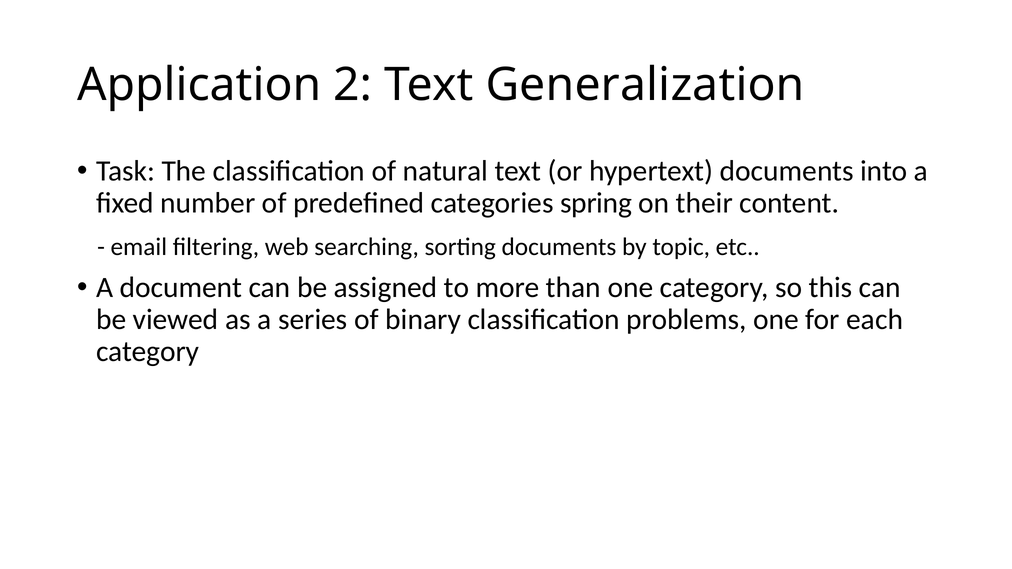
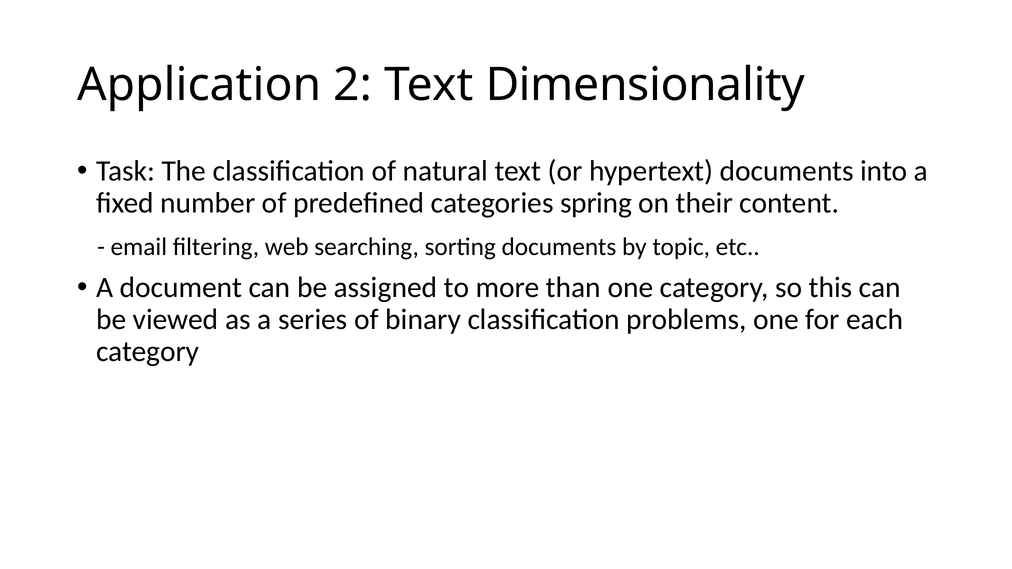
Generalization: Generalization -> Dimensionality
